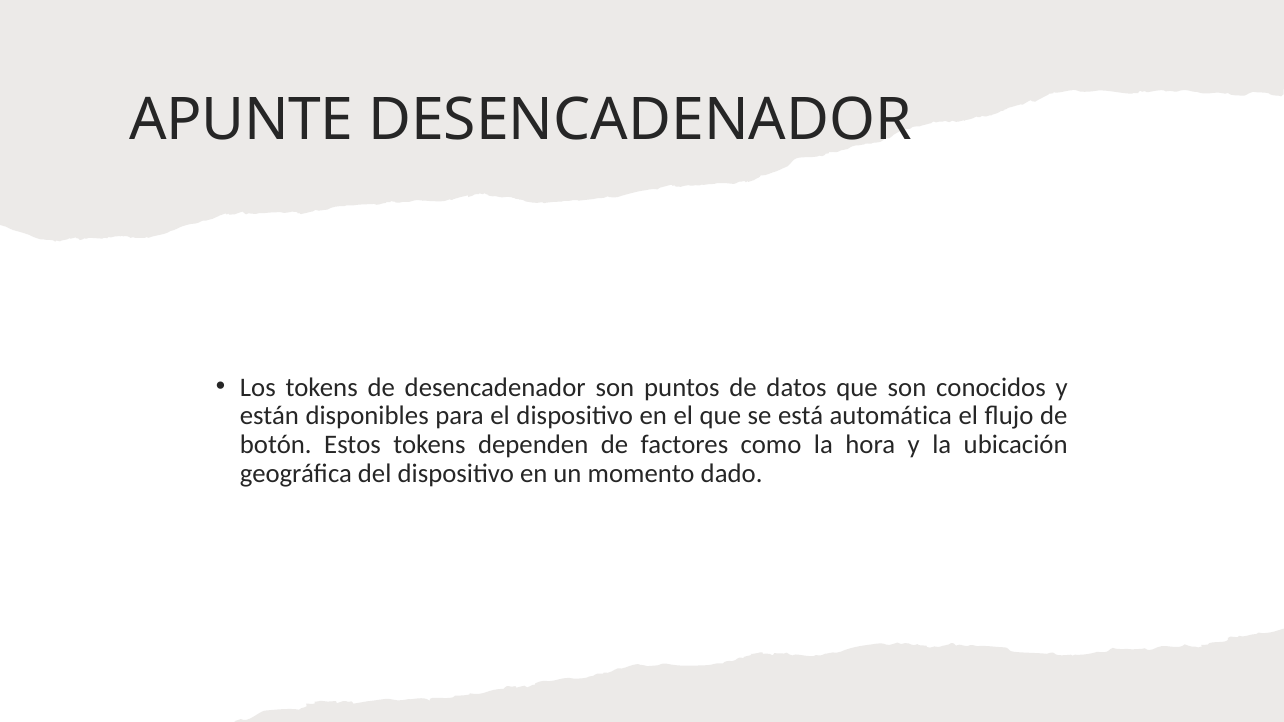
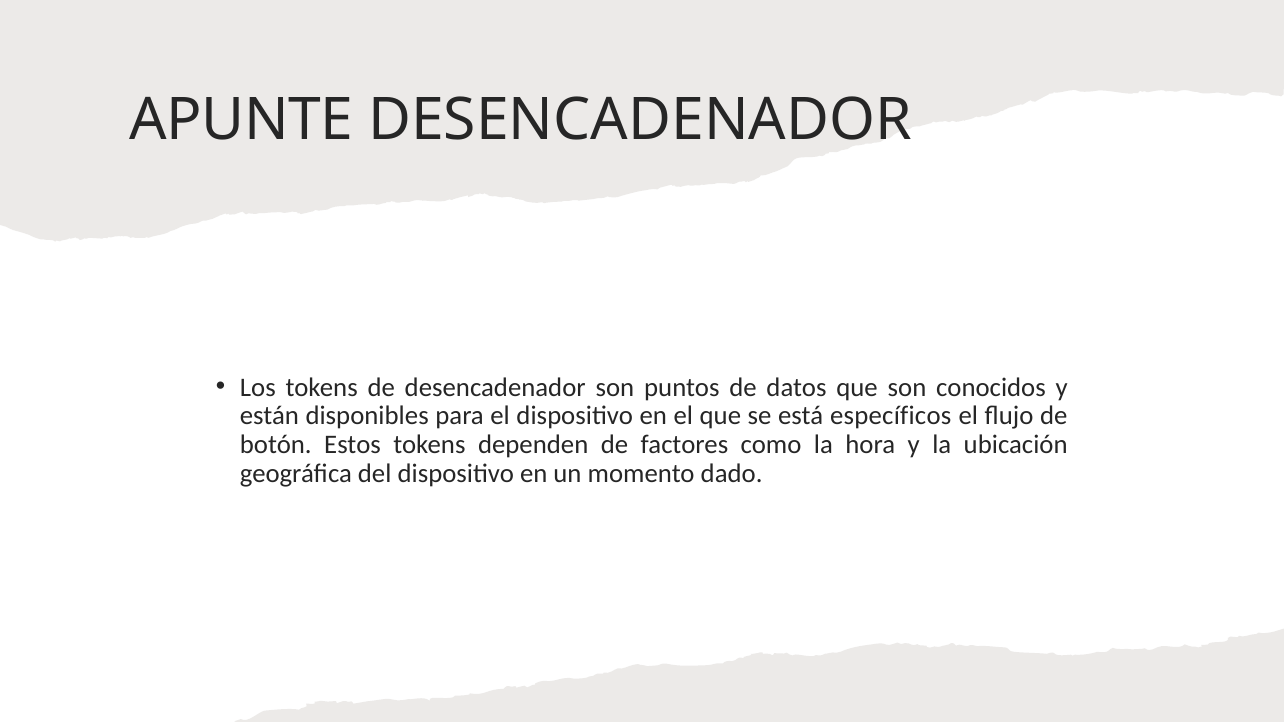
automática: automática -> específicos
